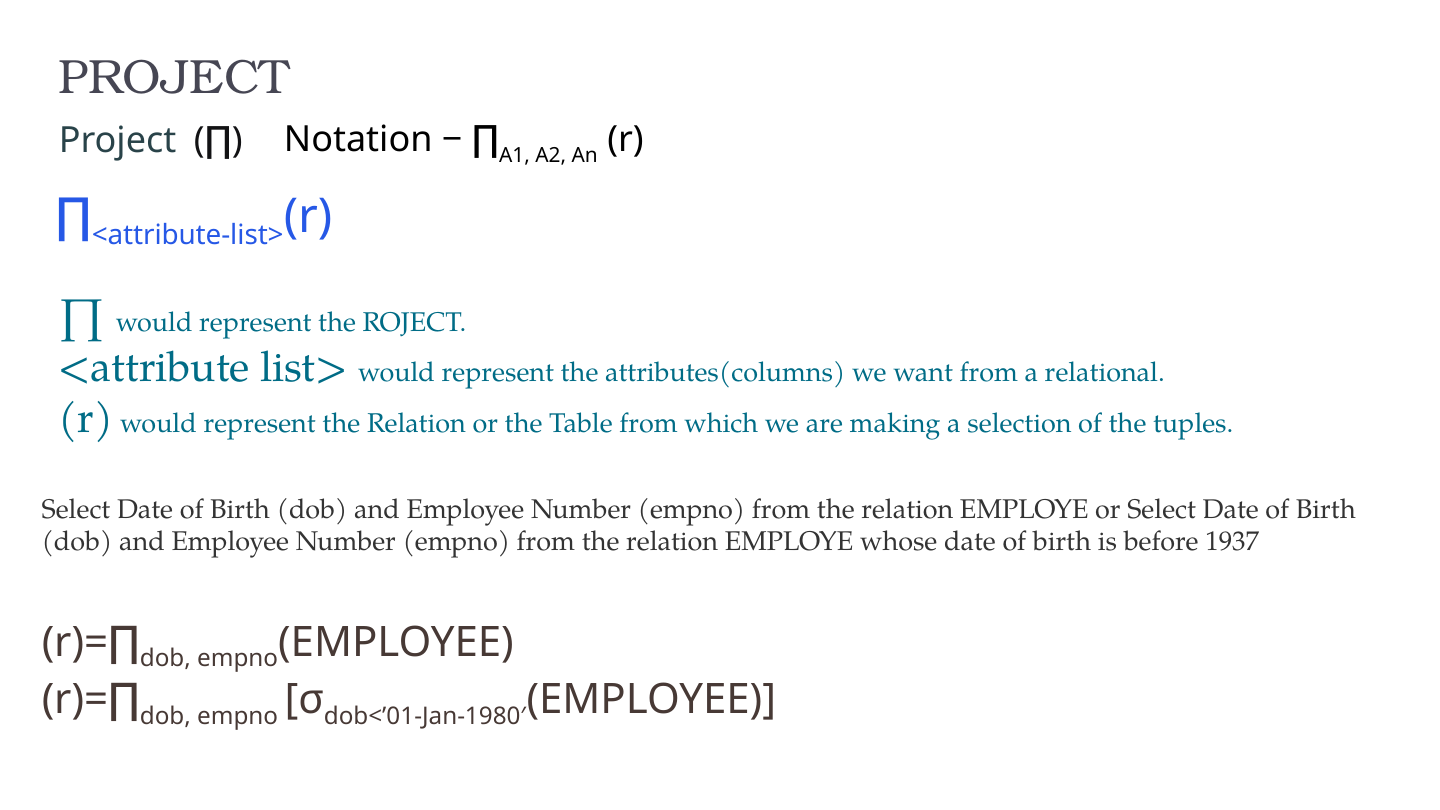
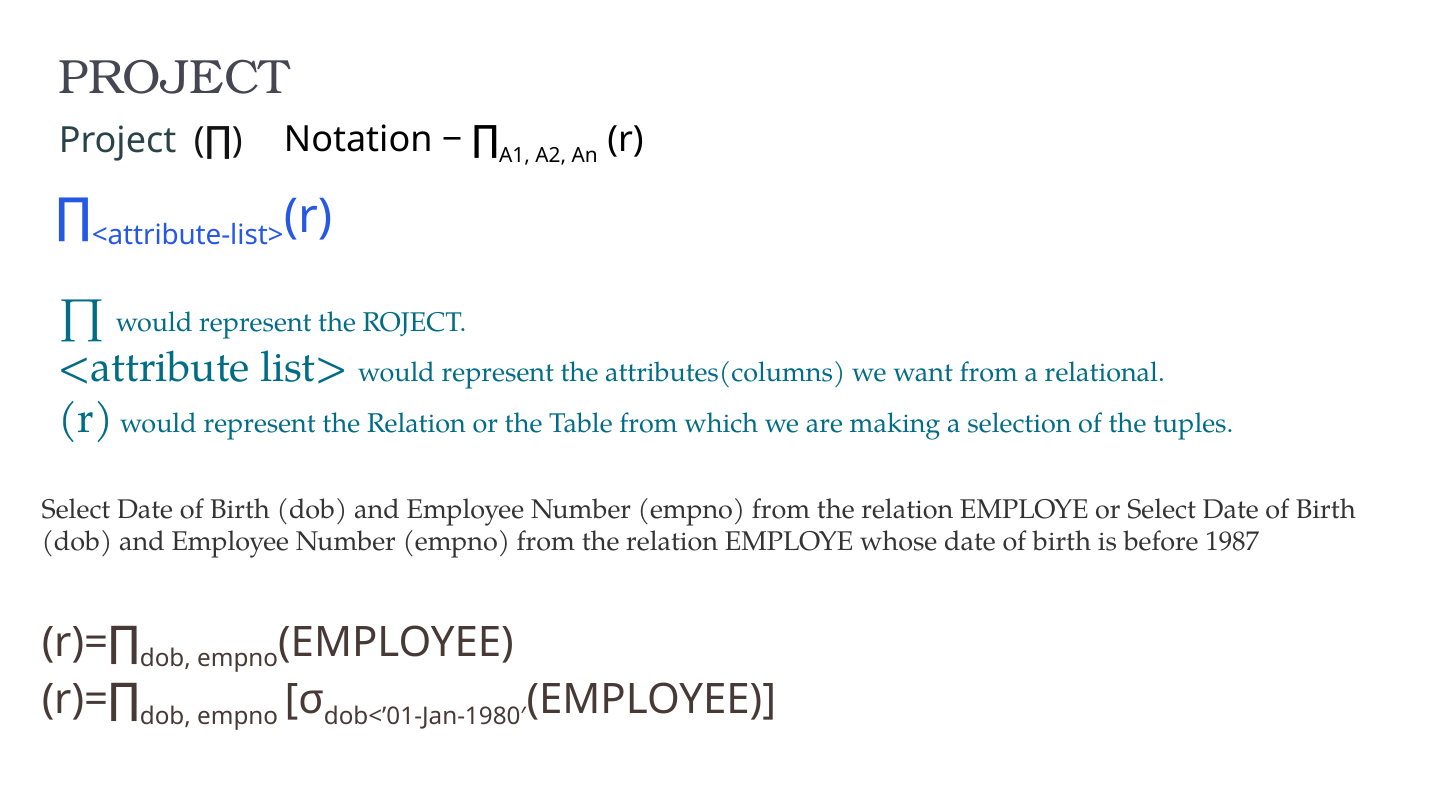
1937: 1937 -> 1987
